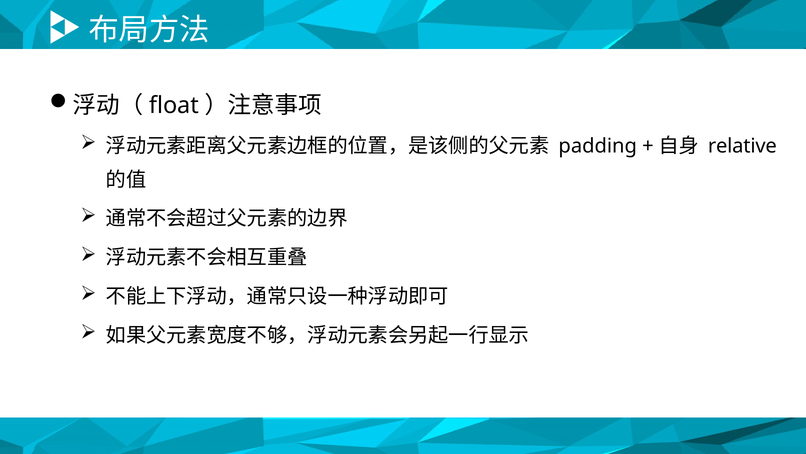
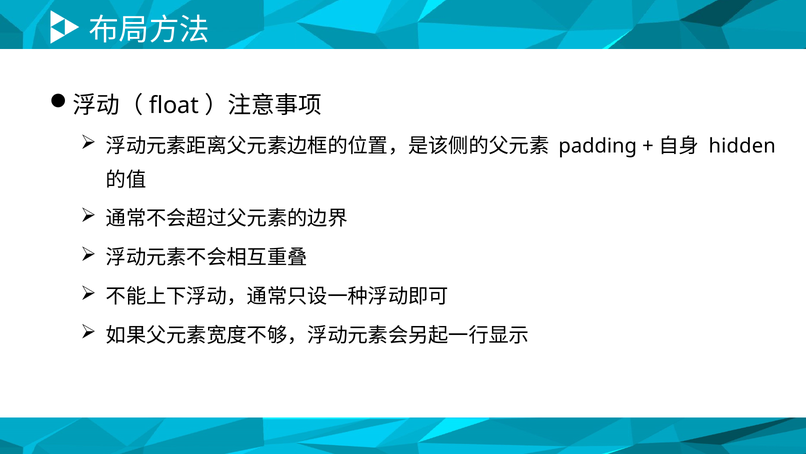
relative: relative -> hidden
